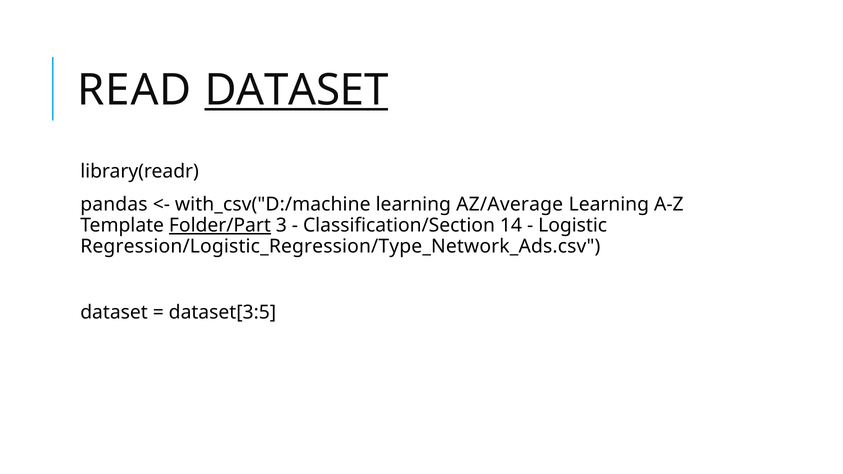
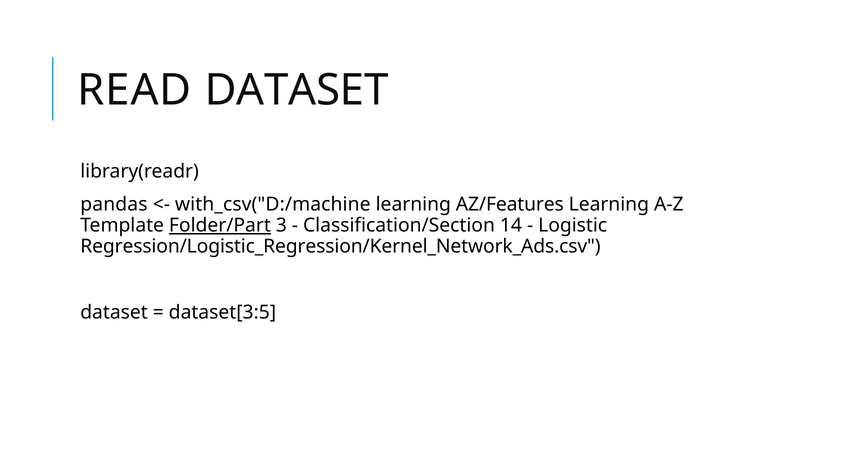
DATASET at (297, 90) underline: present -> none
AZ/Average: AZ/Average -> AZ/Features
Regression/Logistic_Regression/Type_Network_Ads.csv: Regression/Logistic_Regression/Type_Network_Ads.csv -> Regression/Logistic_Regression/Kernel_Network_Ads.csv
